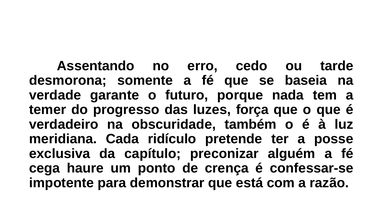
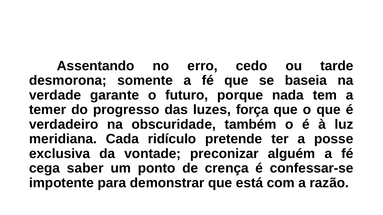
capítulo: capítulo -> vontade
haure: haure -> saber
